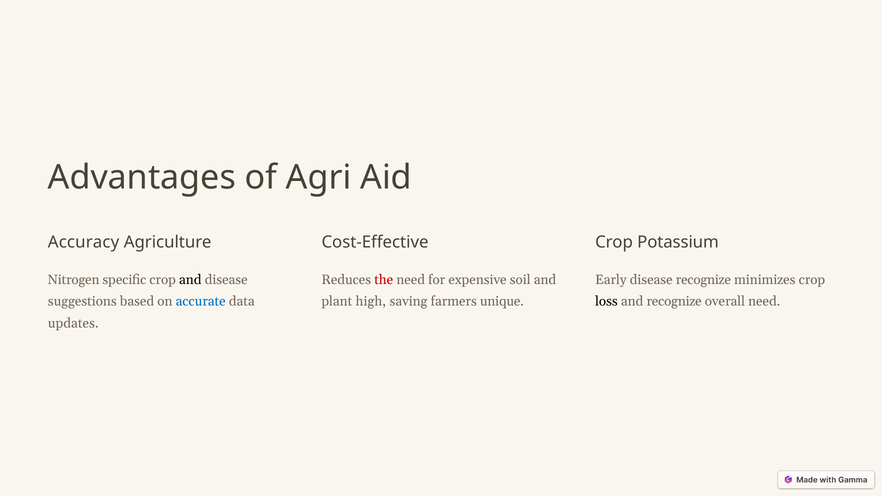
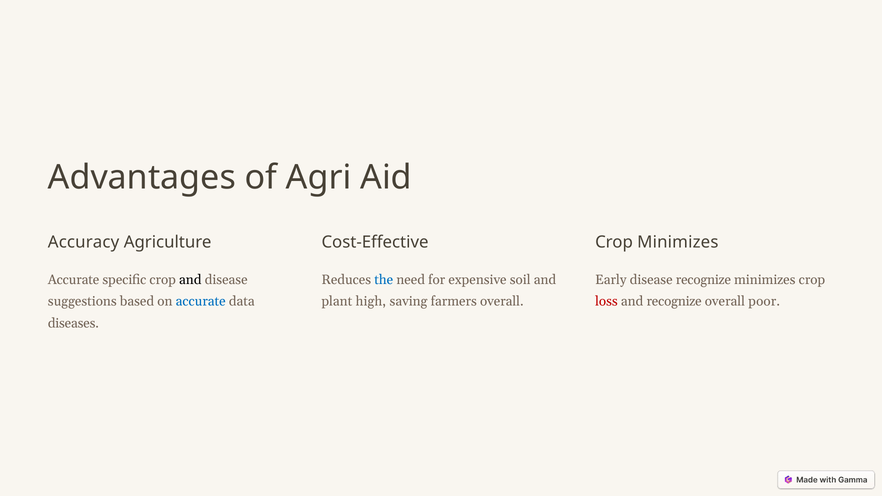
Crop Potassium: Potassium -> Minimizes
Nitrogen at (74, 280): Nitrogen -> Accurate
the colour: red -> blue
farmers unique: unique -> overall
loss colour: black -> red
overall need: need -> poor
updates: updates -> diseases
